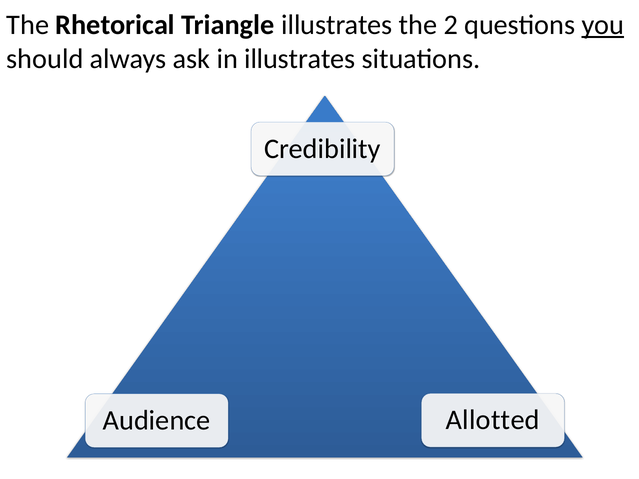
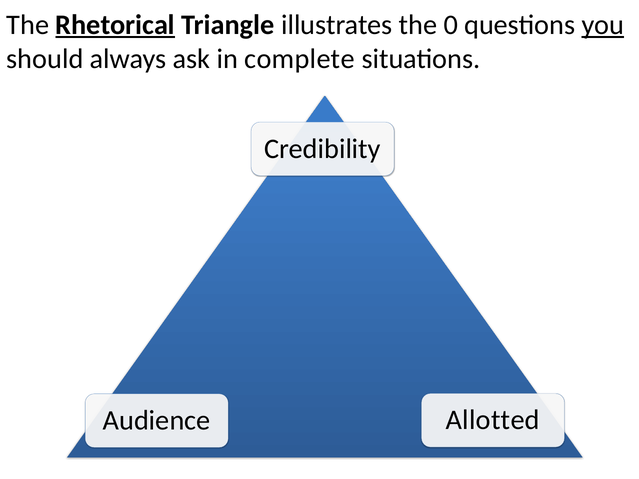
Rhetorical underline: none -> present
2: 2 -> 0
in illustrates: illustrates -> complete
